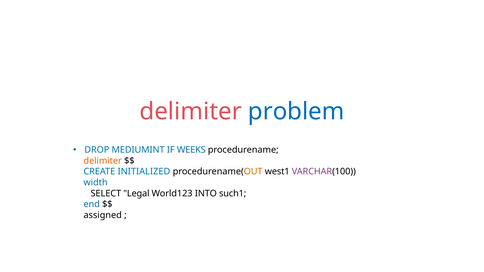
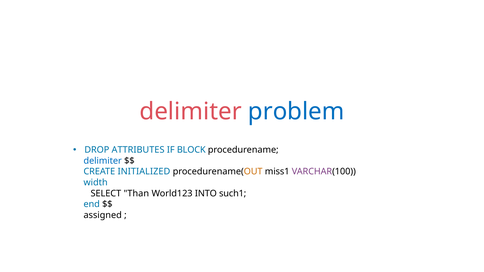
MEDIUMINT: MEDIUMINT -> ATTRIBUTES
WEEKS: WEEKS -> BLOCK
delimiter at (103, 161) colour: orange -> blue
west1: west1 -> miss1
Legal: Legal -> Than
